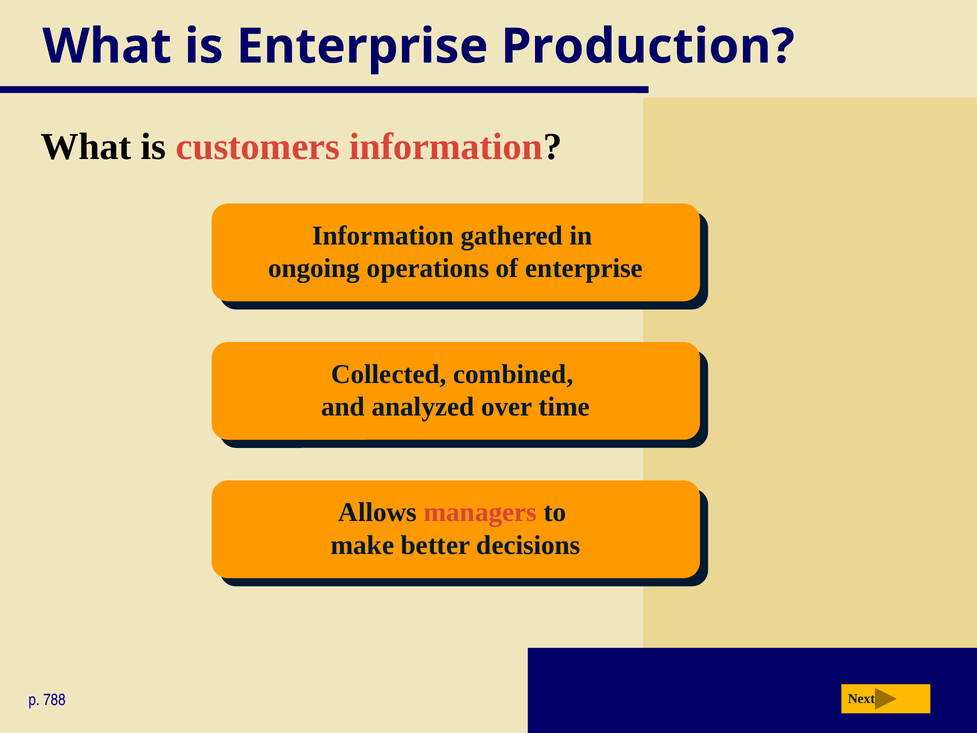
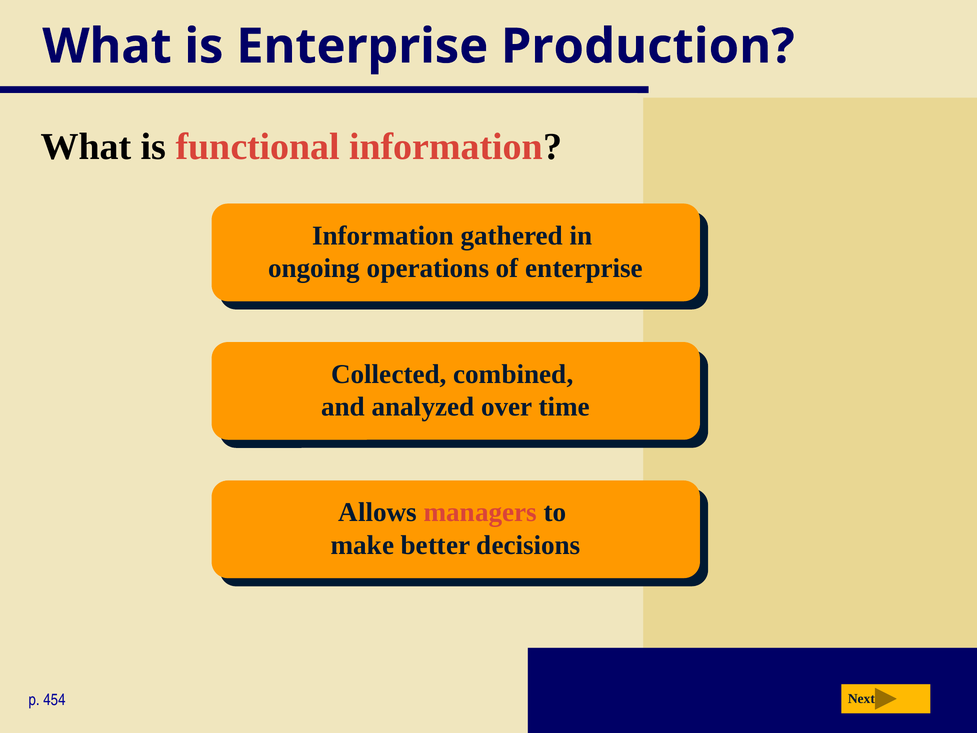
customers: customers -> functional
788: 788 -> 454
